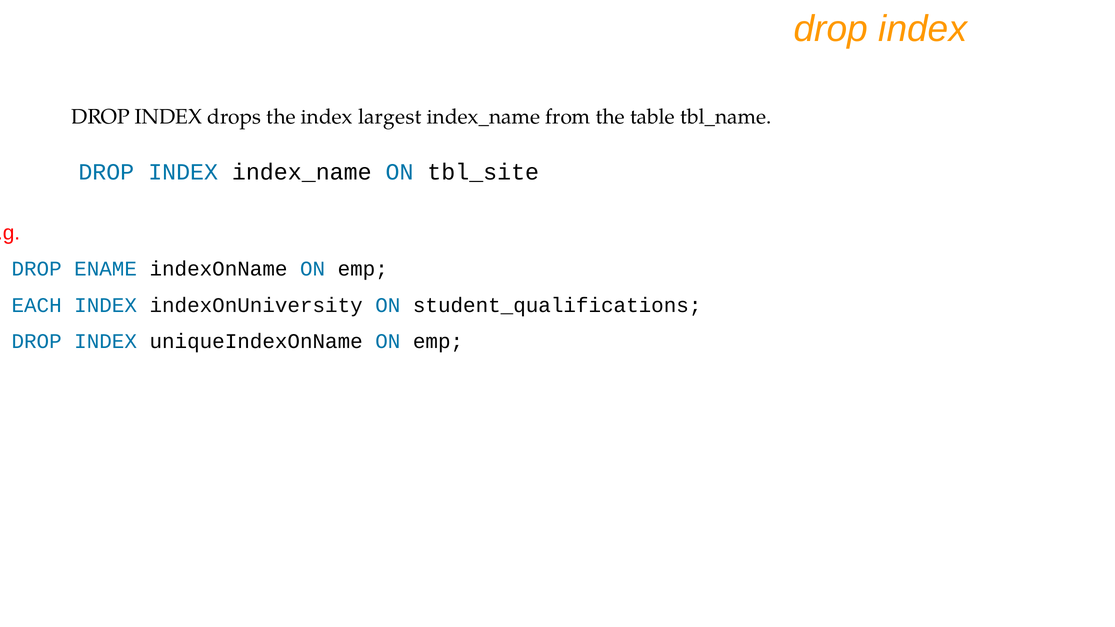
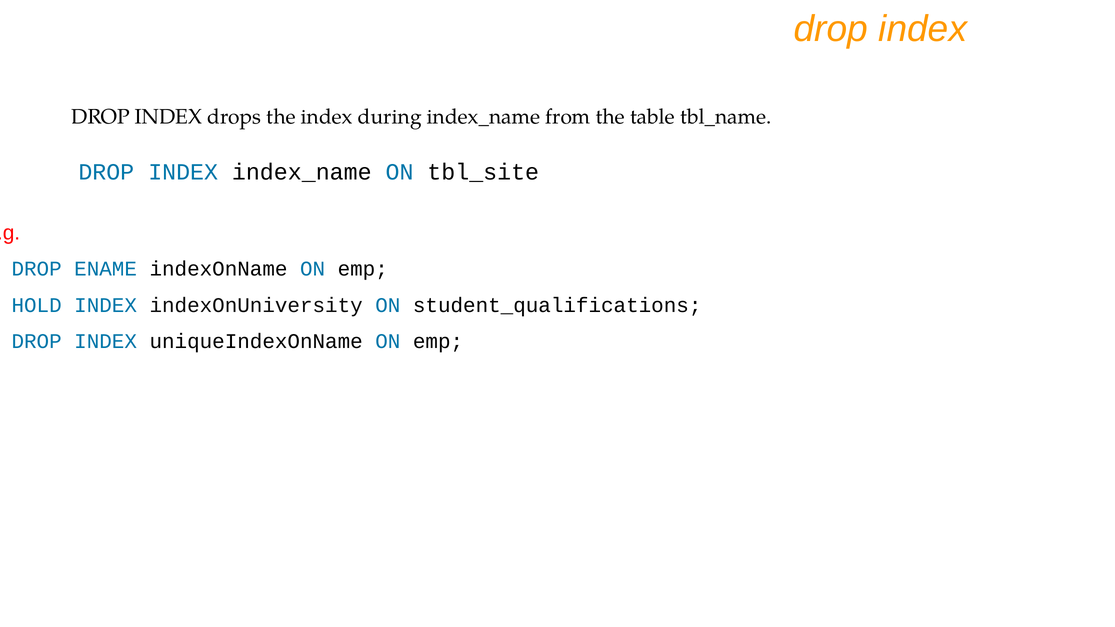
largest: largest -> during
EACH: EACH -> HOLD
